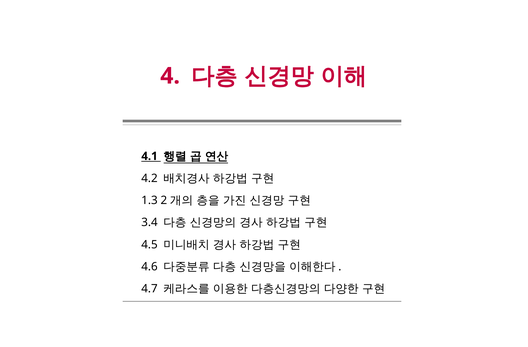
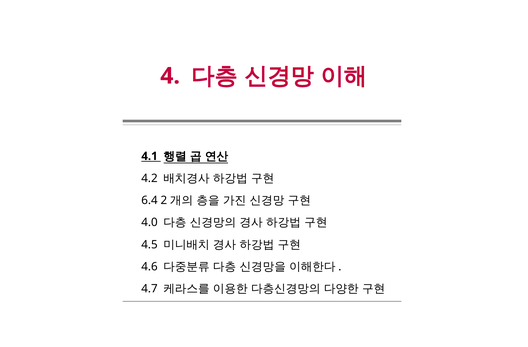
1.3: 1.3 -> 6.4
3.4: 3.4 -> 4.0
